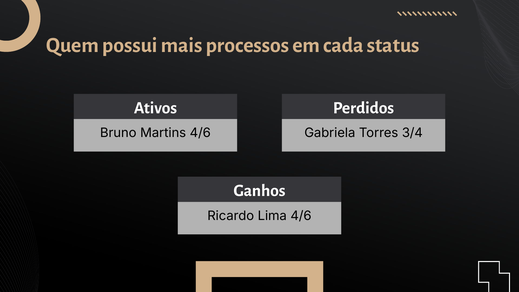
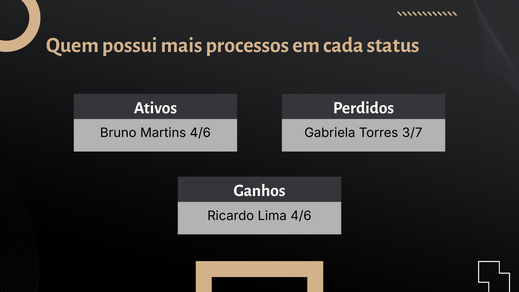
3/4: 3/4 -> 3/7
